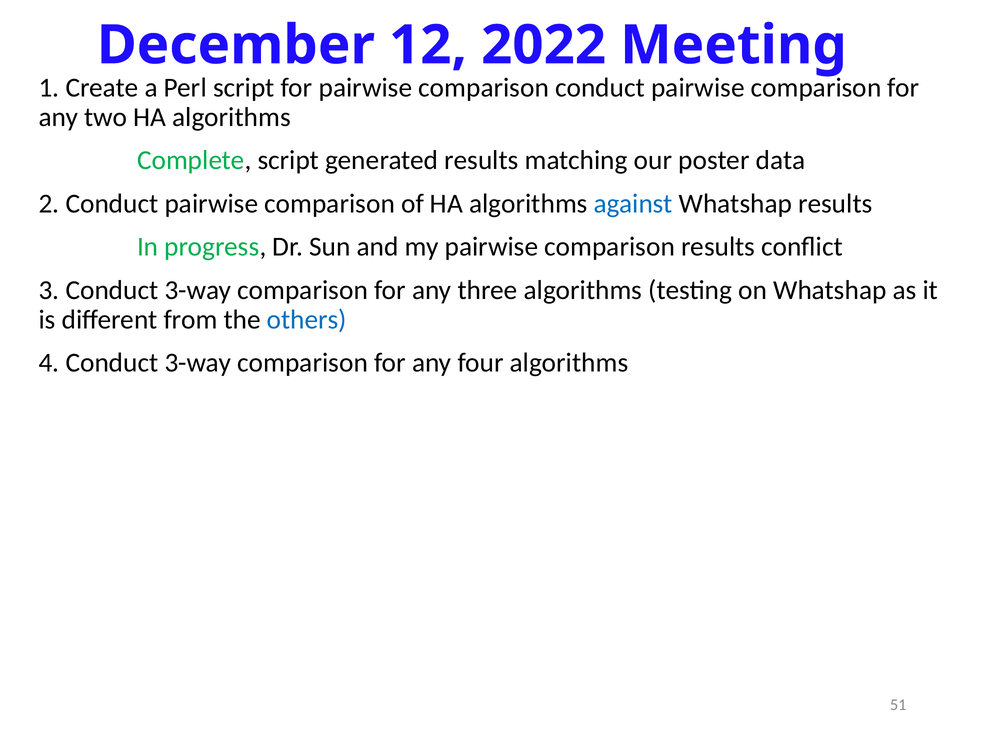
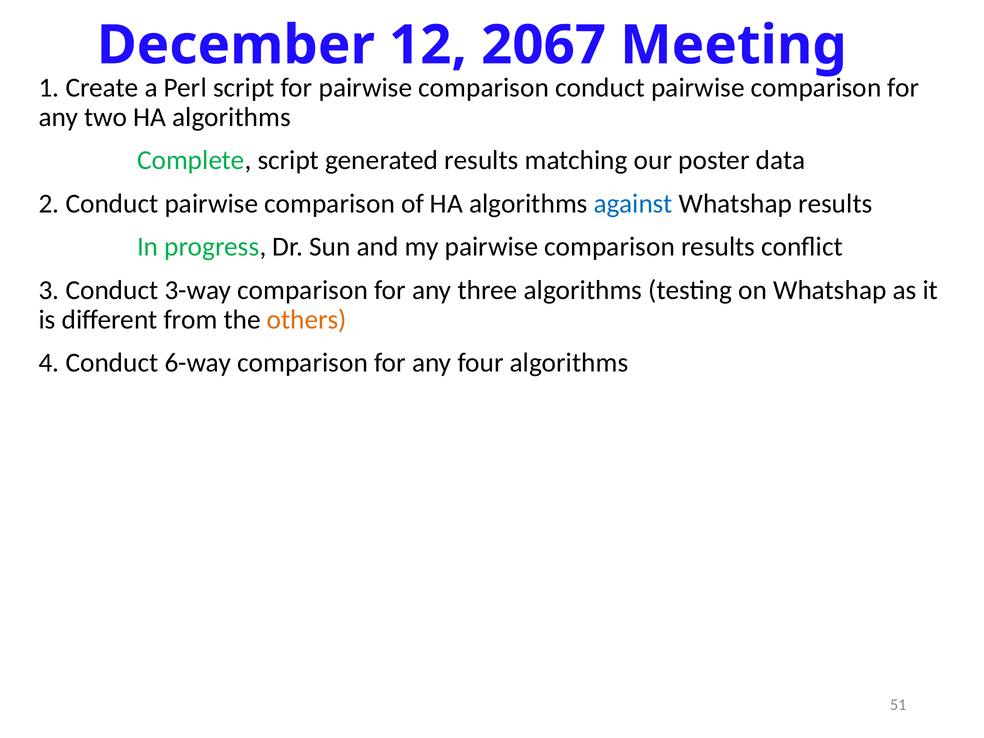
2022: 2022 -> 2067
others colour: blue -> orange
4 Conduct 3-way: 3-way -> 6-way
